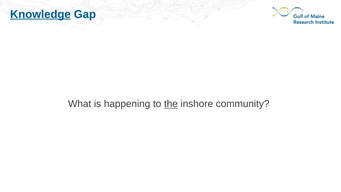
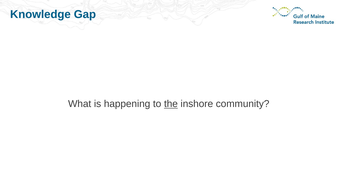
Knowledge underline: present -> none
